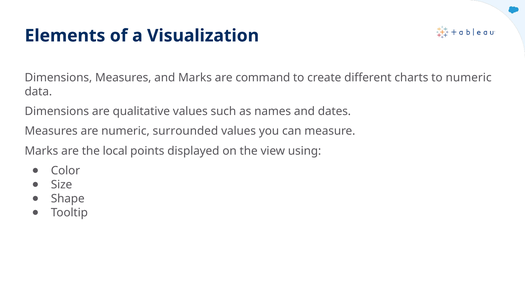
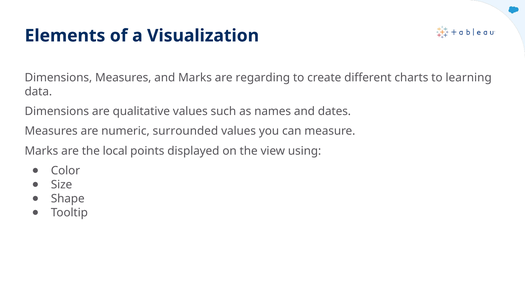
command: command -> regarding
to numeric: numeric -> learning
